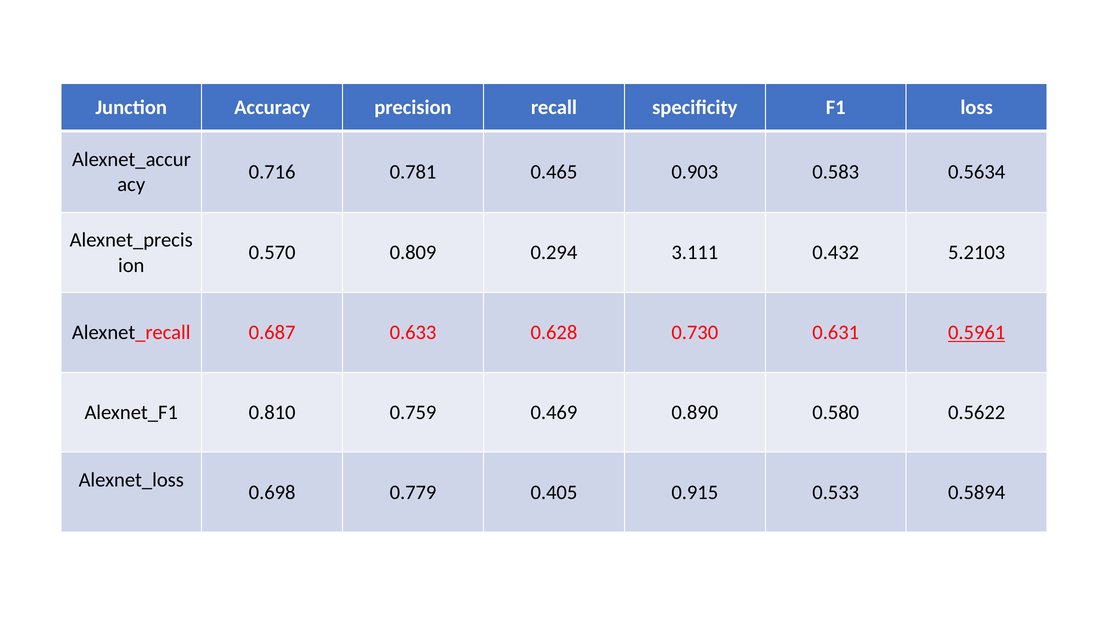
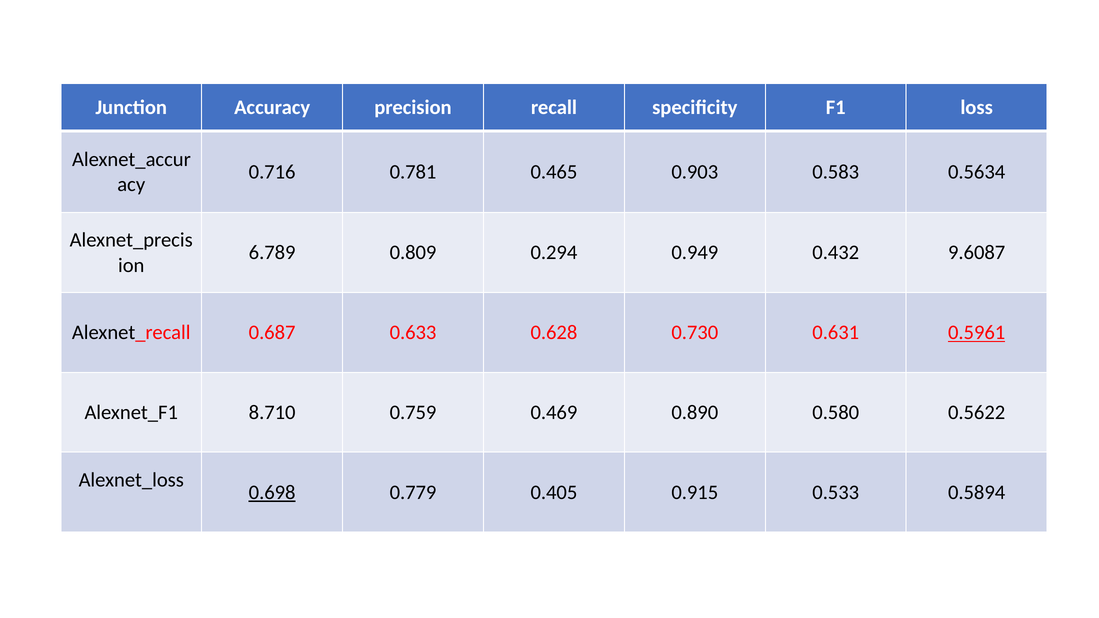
0.570: 0.570 -> 6.789
3.111: 3.111 -> 0.949
5.2103: 5.2103 -> 9.6087
0.810: 0.810 -> 8.710
0.698 underline: none -> present
